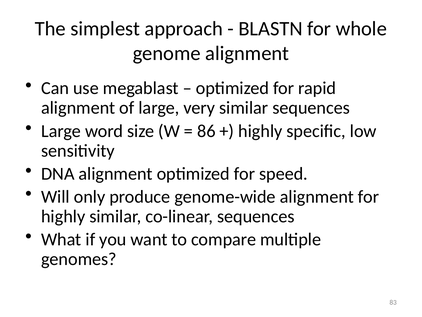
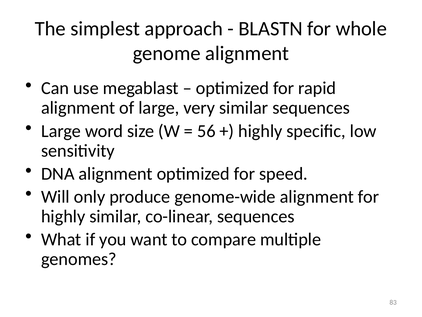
86: 86 -> 56
